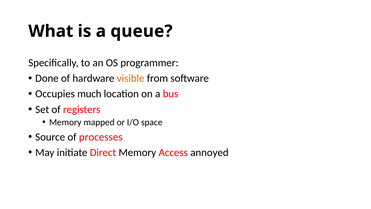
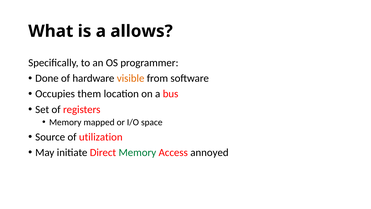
queue: queue -> allows
much: much -> them
processes: processes -> utilization
Memory at (137, 152) colour: black -> green
